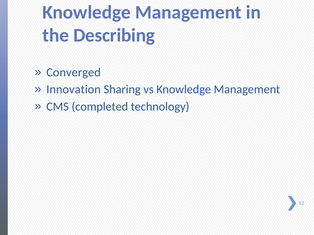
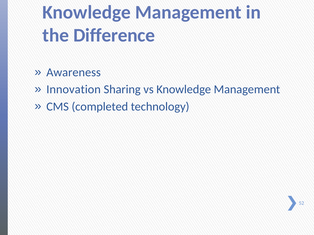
Describing: Describing -> Difference
Converged: Converged -> Awareness
